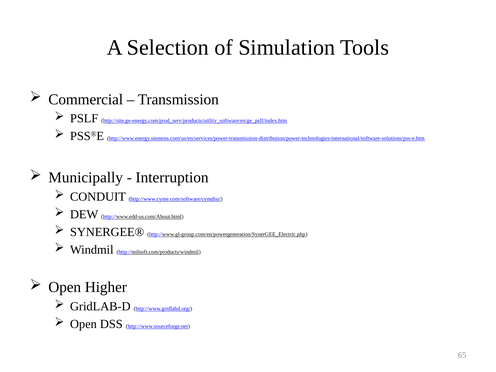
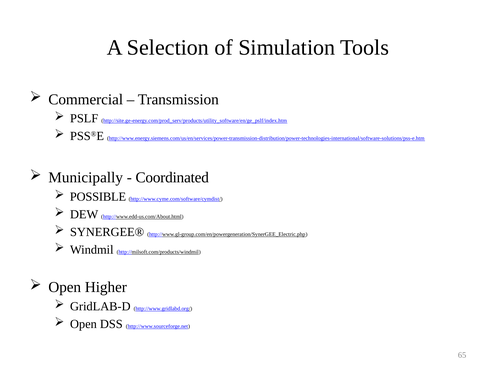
Interruption: Interruption -> Coordinated
CONDUIT: CONDUIT -> POSSIBLE
